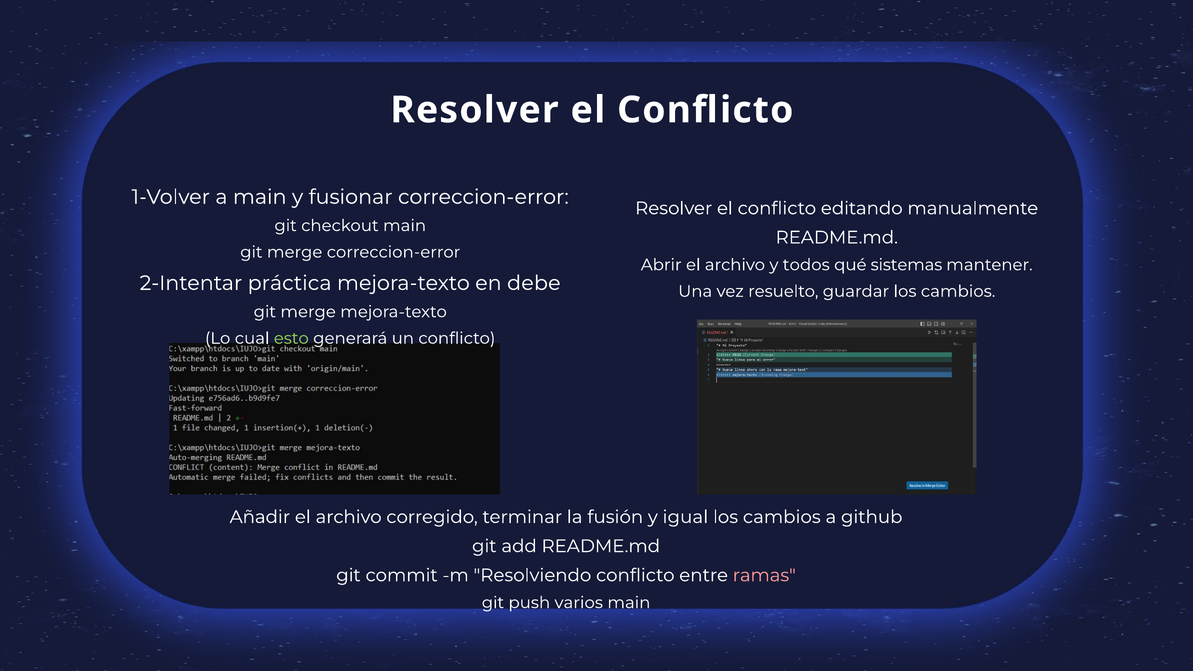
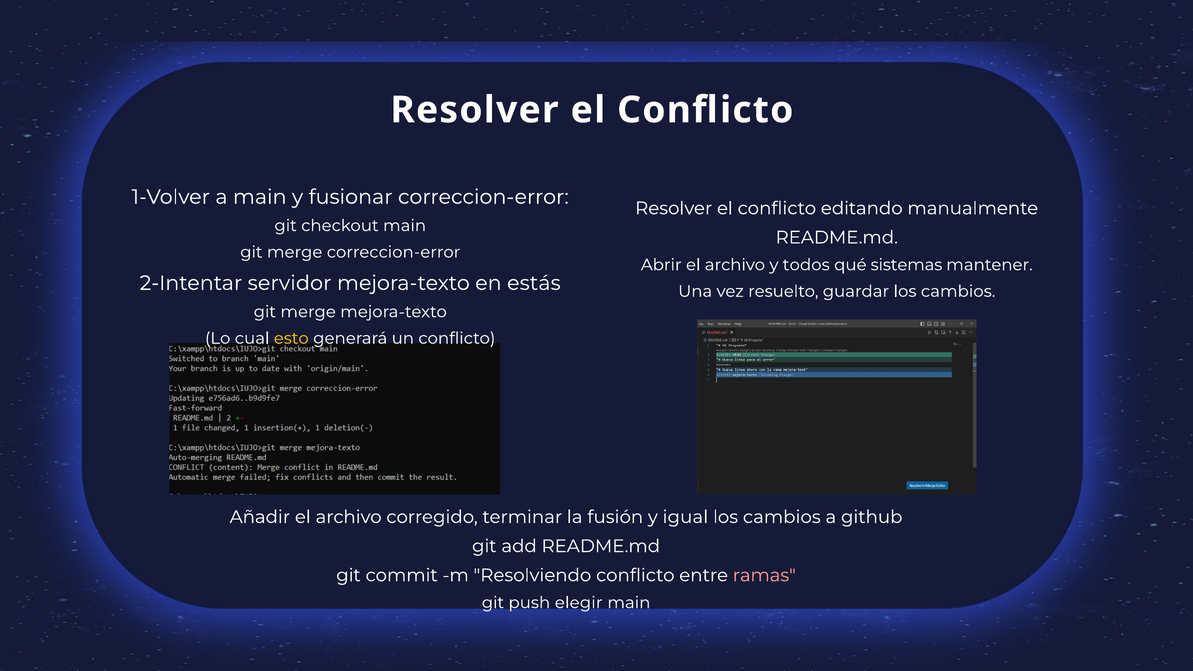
práctica: práctica -> servidor
debe: debe -> estás
esto colour: light green -> yellow
varios: varios -> elegir
